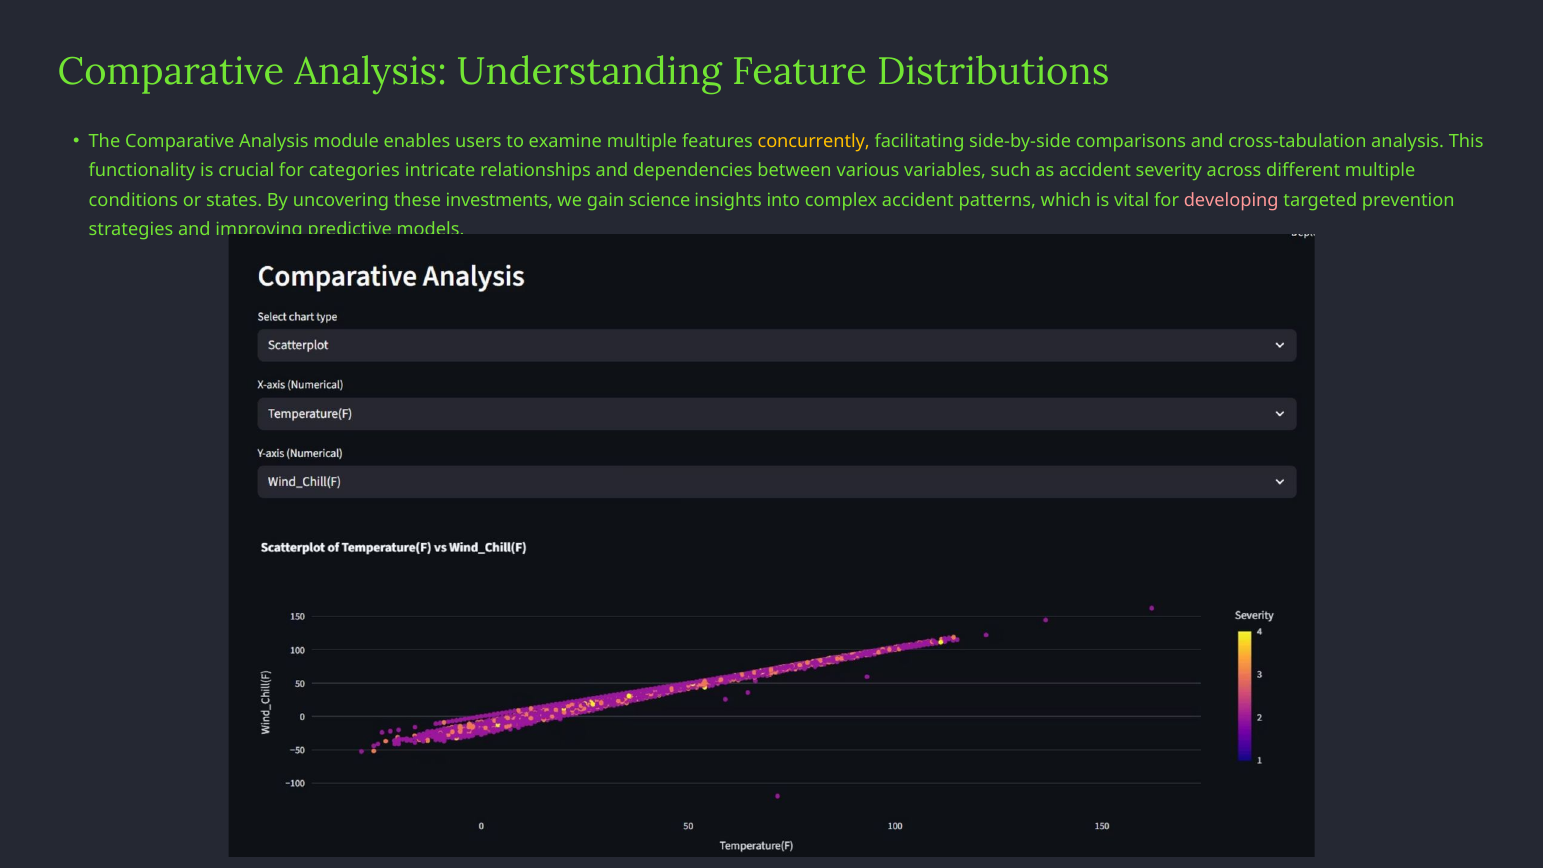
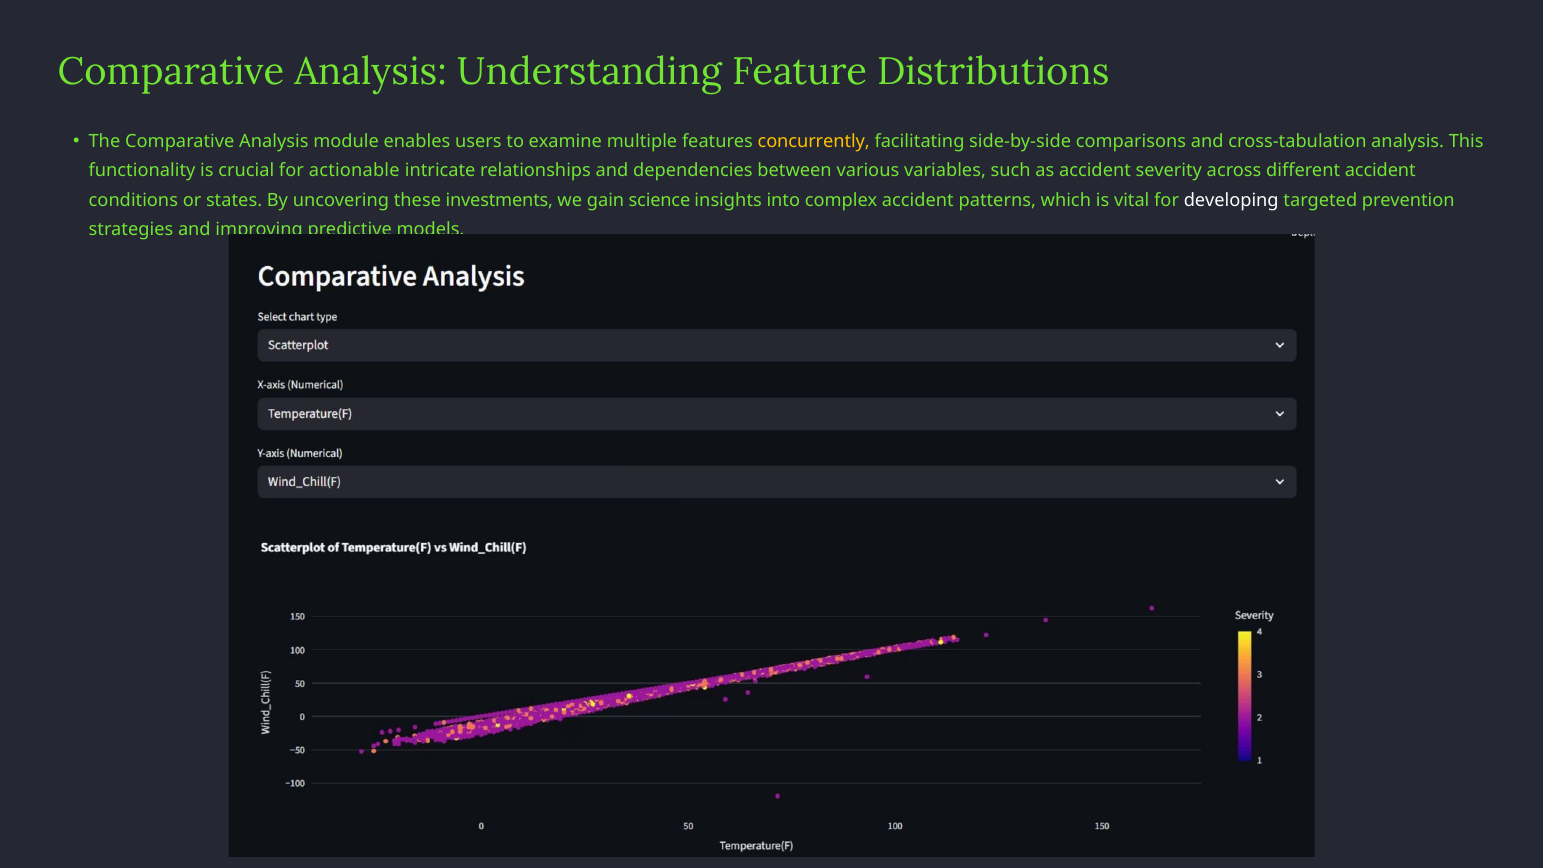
categories: categories -> actionable
different multiple: multiple -> accident
developing colour: pink -> white
